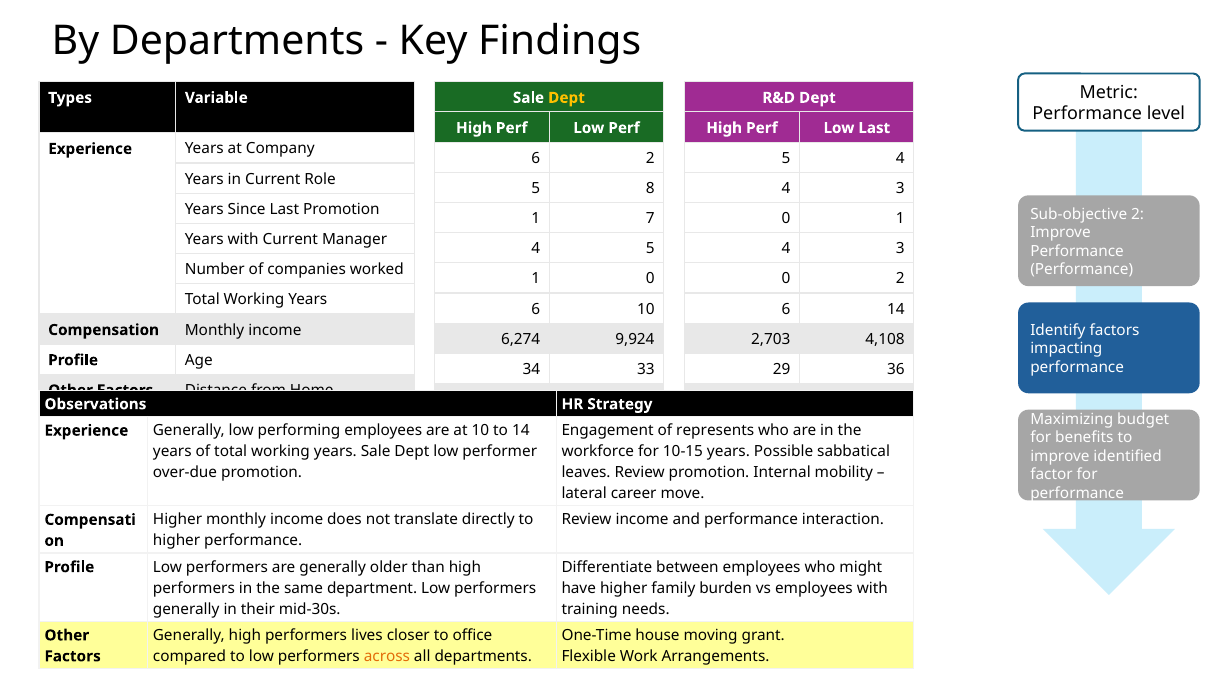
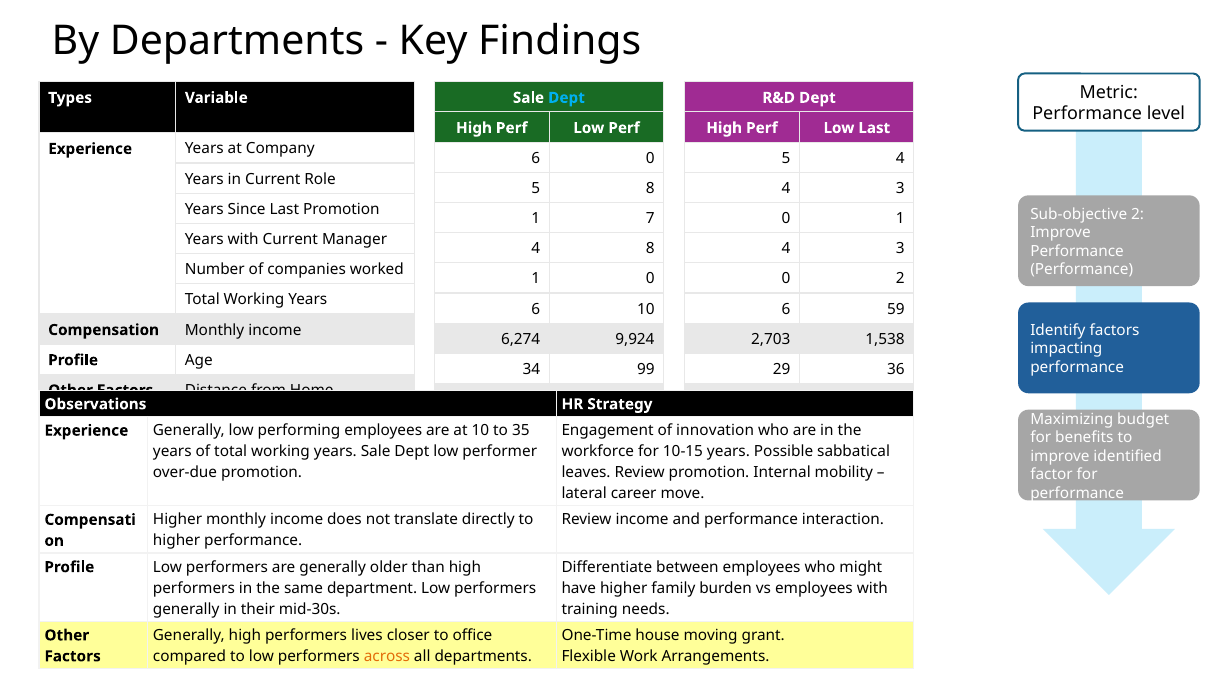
Dept at (567, 98) colour: yellow -> light blue
6 2: 2 -> 0
4 5: 5 -> 8
6 14: 14 -> 59
4,108: 4,108 -> 1,538
33: 33 -> 99
represents: represents -> innovation
to 14: 14 -> 35
